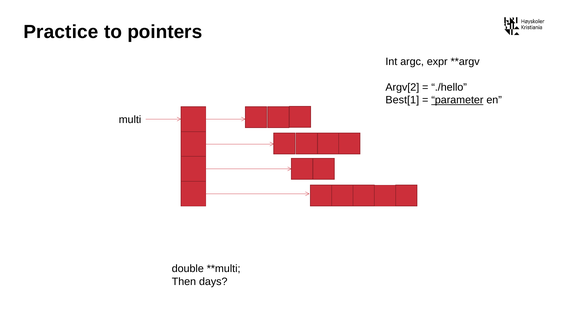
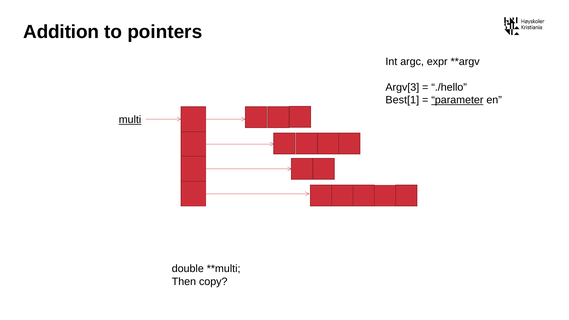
Practice: Practice -> Addition
Argv[2: Argv[2 -> Argv[3
multi underline: none -> present
days: days -> copy
